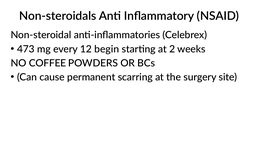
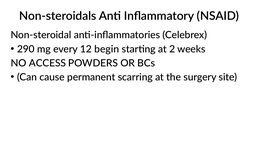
473: 473 -> 290
COFFEE: COFFEE -> ACCESS
